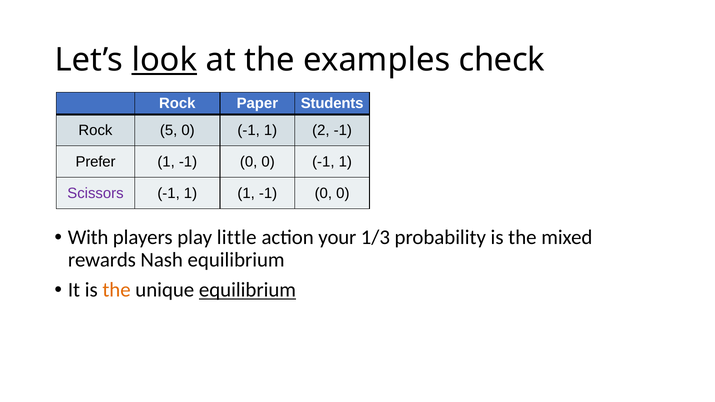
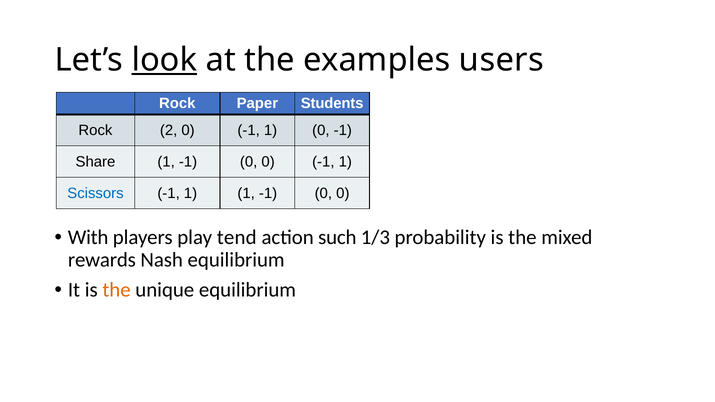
check: check -> users
5: 5 -> 2
1 2: 2 -> 0
Prefer: Prefer -> Share
Scissors colour: purple -> blue
little: little -> tend
your: your -> such
equilibrium at (247, 290) underline: present -> none
